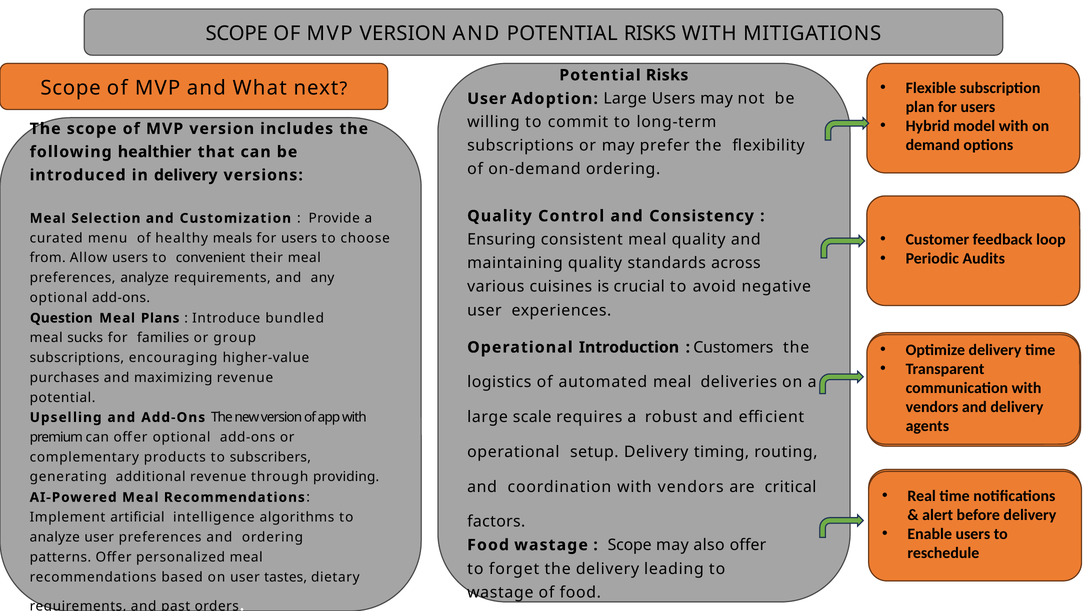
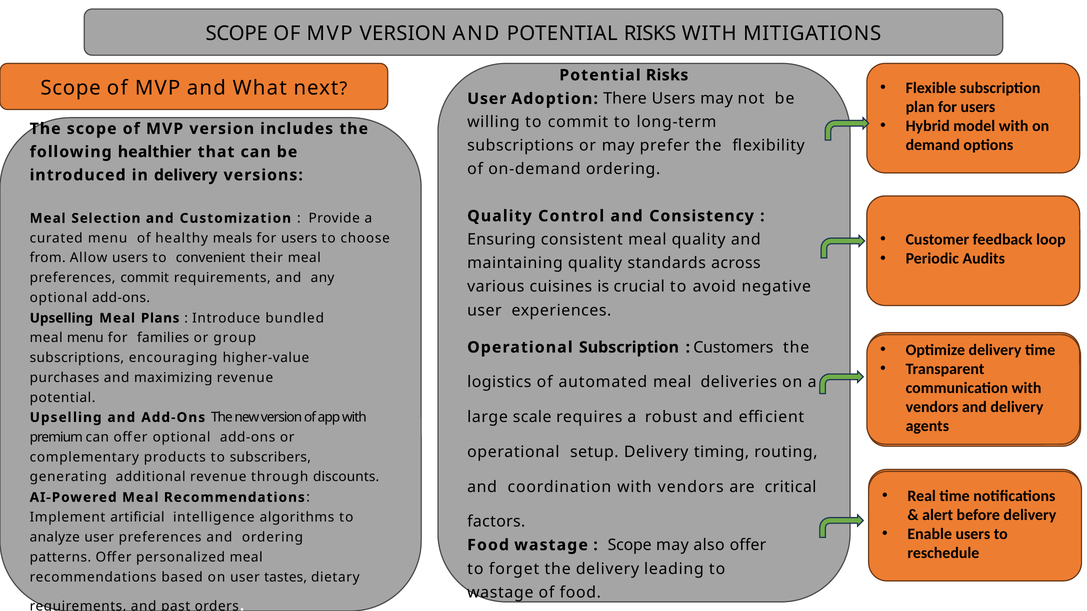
Adoption Large: Large -> There
preferences analyze: analyze -> commit
Question at (61, 318): Question -> Upselling
meal sucks: sucks -> menu
Operational Introduction: Introduction -> Subscription
providing: providing -> discounts
